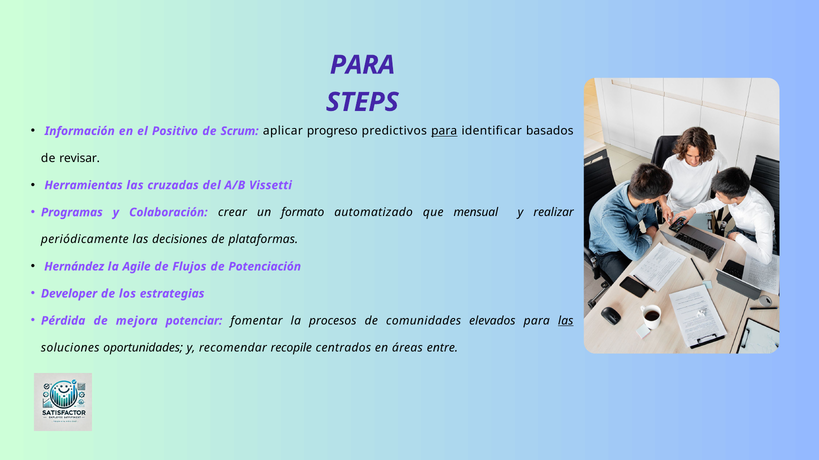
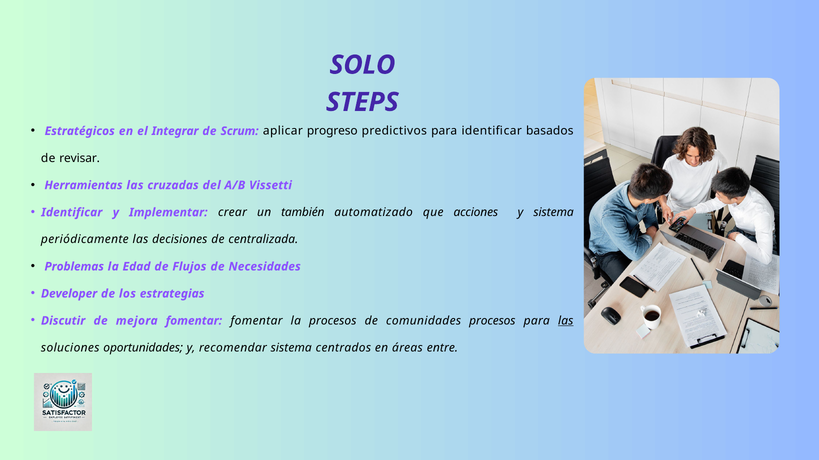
PARA at (362, 65): PARA -> SOLO
Información: Información -> Estratégicos
Positivo: Positivo -> Integrar
para at (444, 131) underline: present -> none
Programas at (72, 213): Programas -> Identificar
Colaboración: Colaboración -> Implementar
formato: formato -> también
mensual: mensual -> acciones
y realizar: realizar -> sistema
plataformas: plataformas -> centralizada
Hernández: Hernández -> Problemas
Agile: Agile -> Edad
Potenciación: Potenciación -> Necesidades
Pérdida: Pérdida -> Discutir
mejora potenciar: potenciar -> fomentar
comunidades elevados: elevados -> procesos
recomendar recopile: recopile -> sistema
